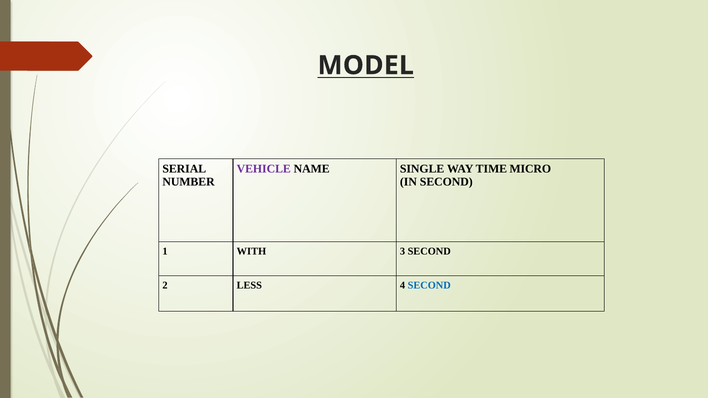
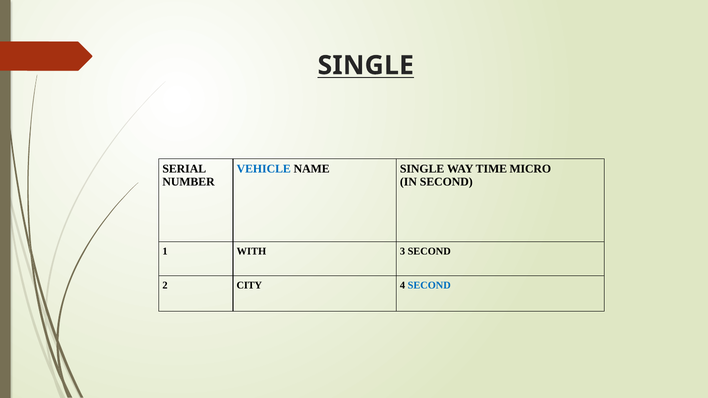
MODEL at (366, 65): MODEL -> SINGLE
VEHICLE colour: purple -> blue
LESS: LESS -> CITY
